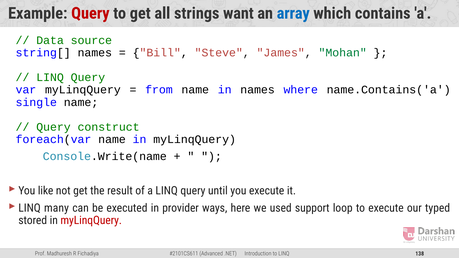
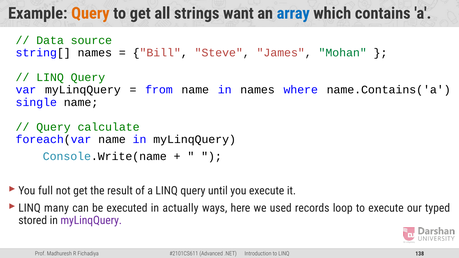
Query at (90, 13) colour: red -> orange
construct: construct -> calculate
like: like -> full
provider: provider -> actually
support: support -> records
myLinqQuery at (91, 221) colour: red -> purple
